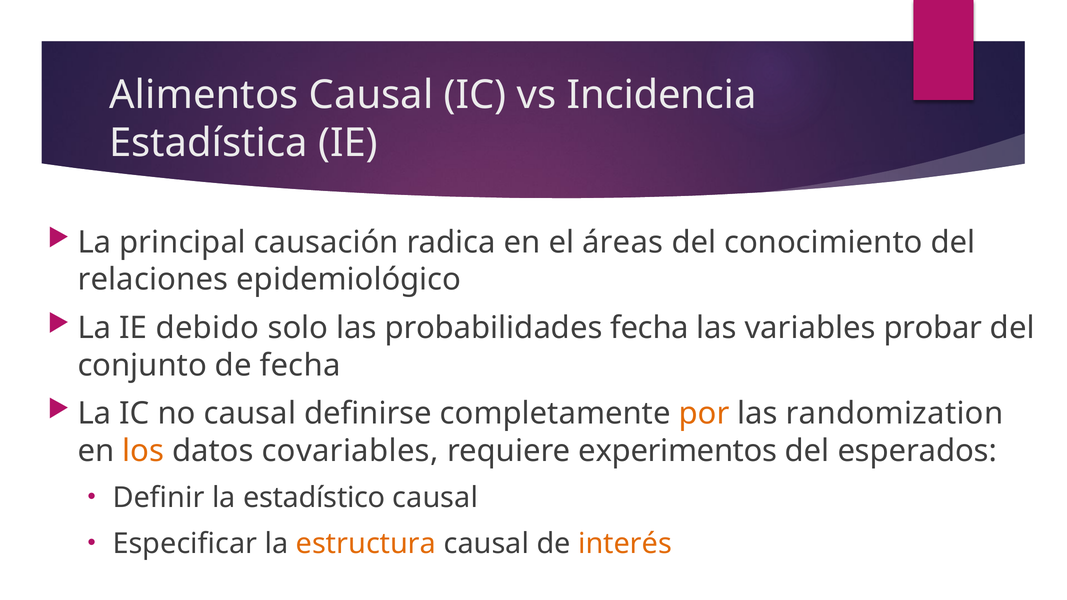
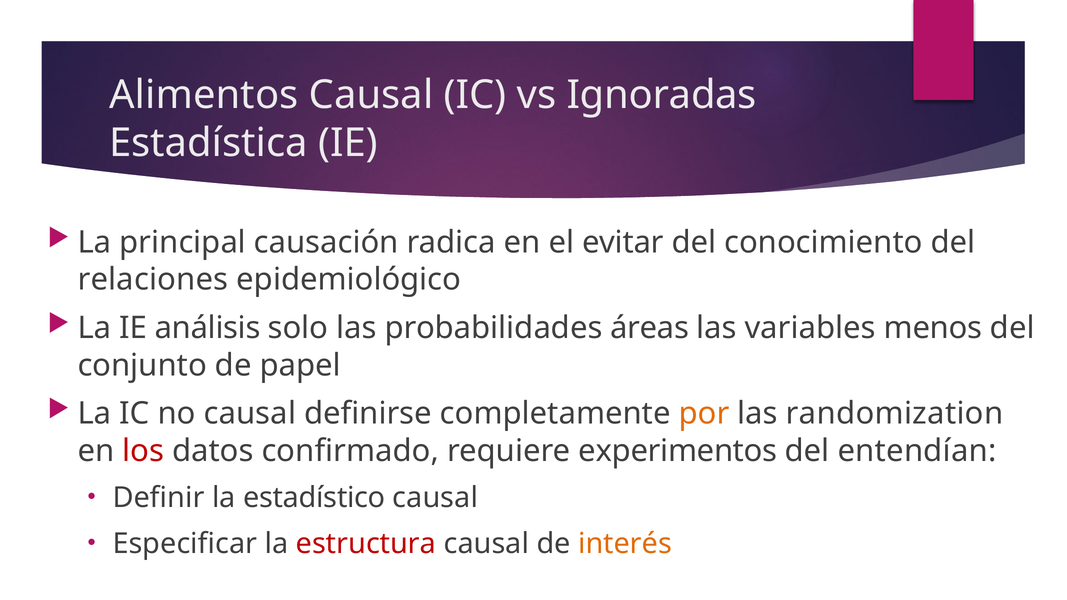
Incidencia: Incidencia -> Ignoradas
áreas: áreas -> evitar
debido: debido -> análisis
probabilidades fecha: fecha -> áreas
probar: probar -> menos
de fecha: fecha -> papel
los colour: orange -> red
covariables: covariables -> confirmado
esperados: esperados -> entendían
estructura colour: orange -> red
